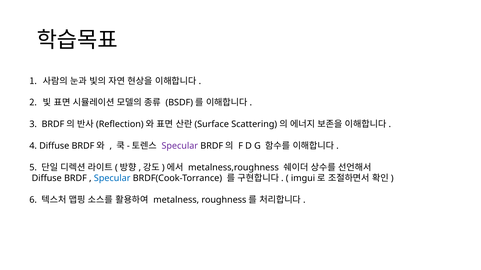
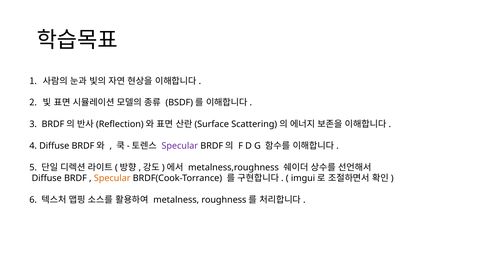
Specular at (112, 179) colour: blue -> orange
